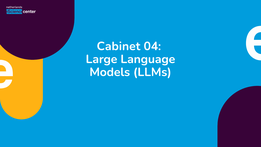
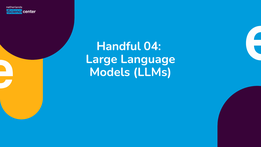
Cabinet: Cabinet -> Handful
